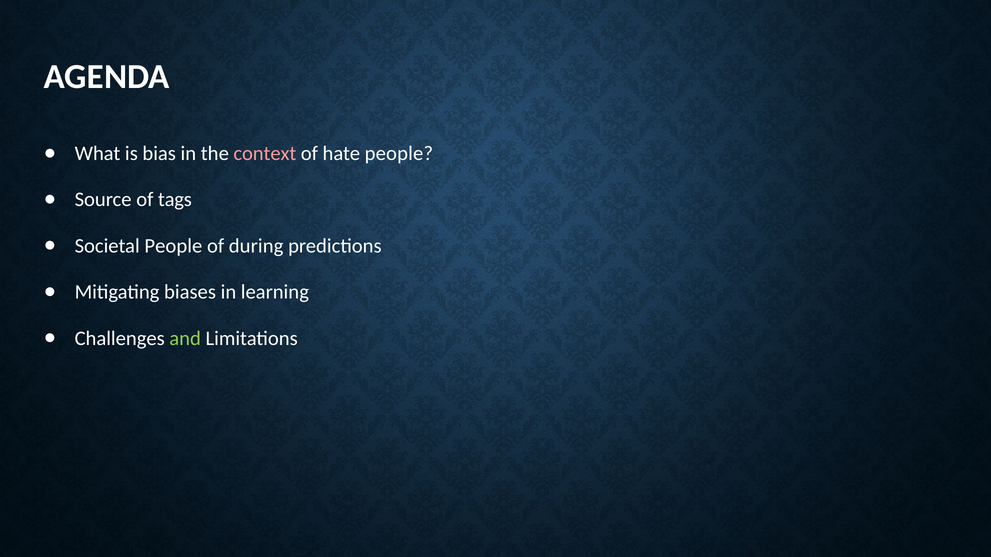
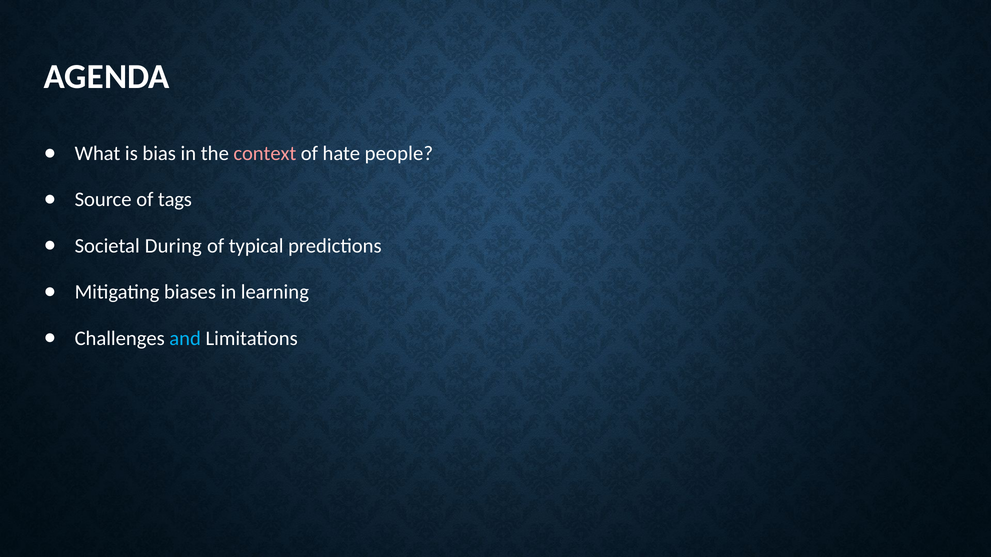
Societal People: People -> During
during: during -> typical
and colour: light green -> light blue
